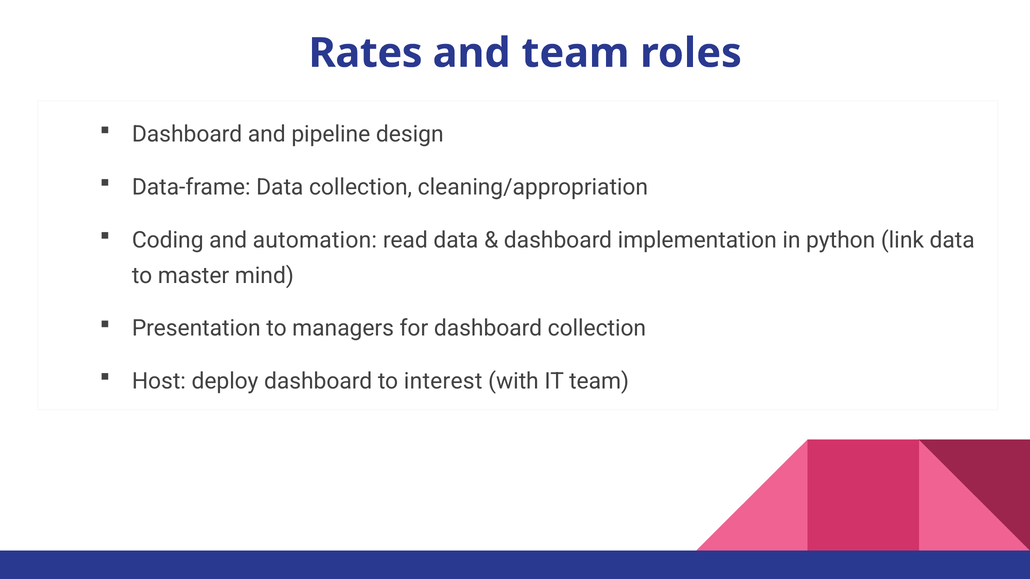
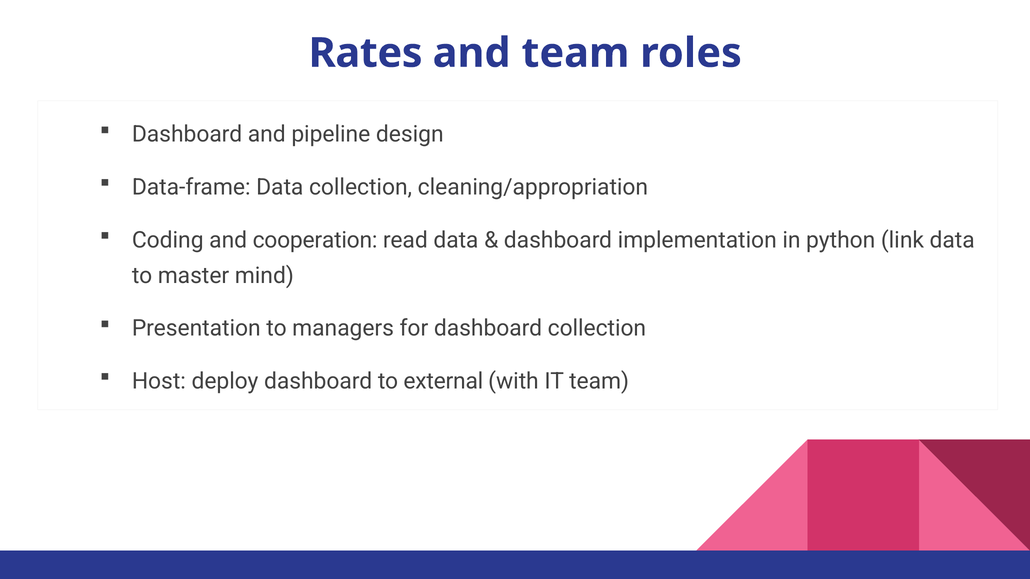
automation: automation -> cooperation
interest: interest -> external
